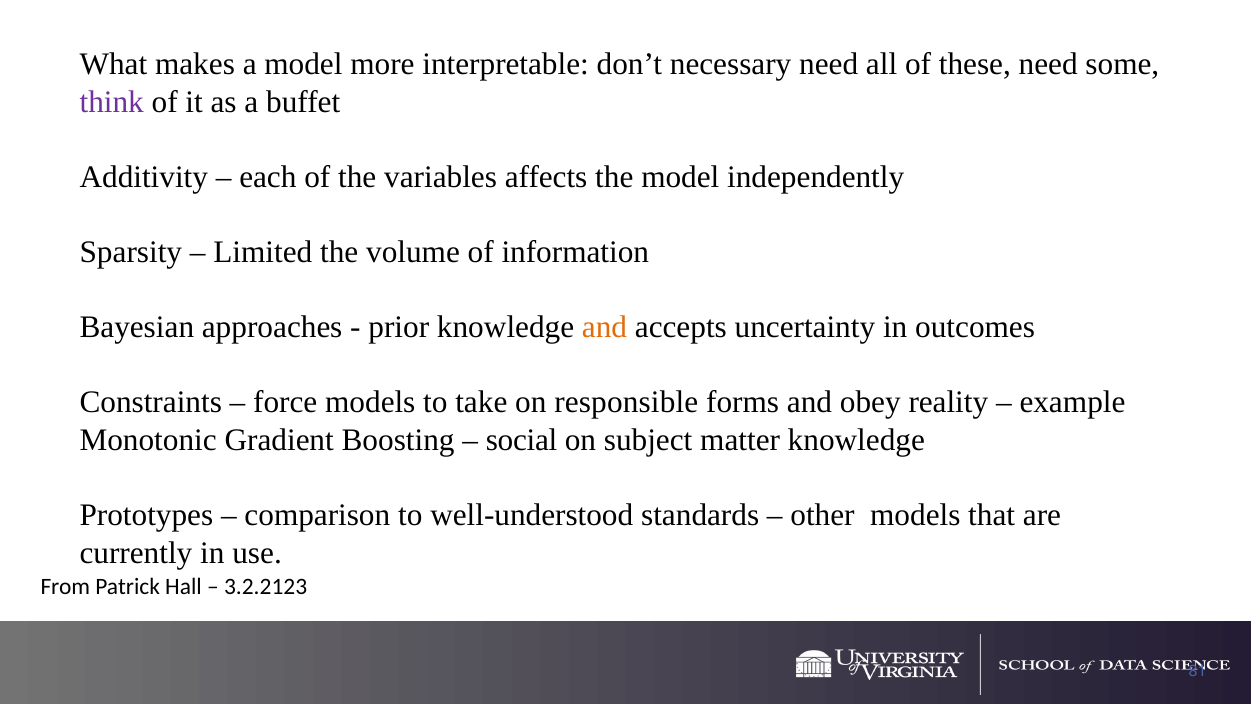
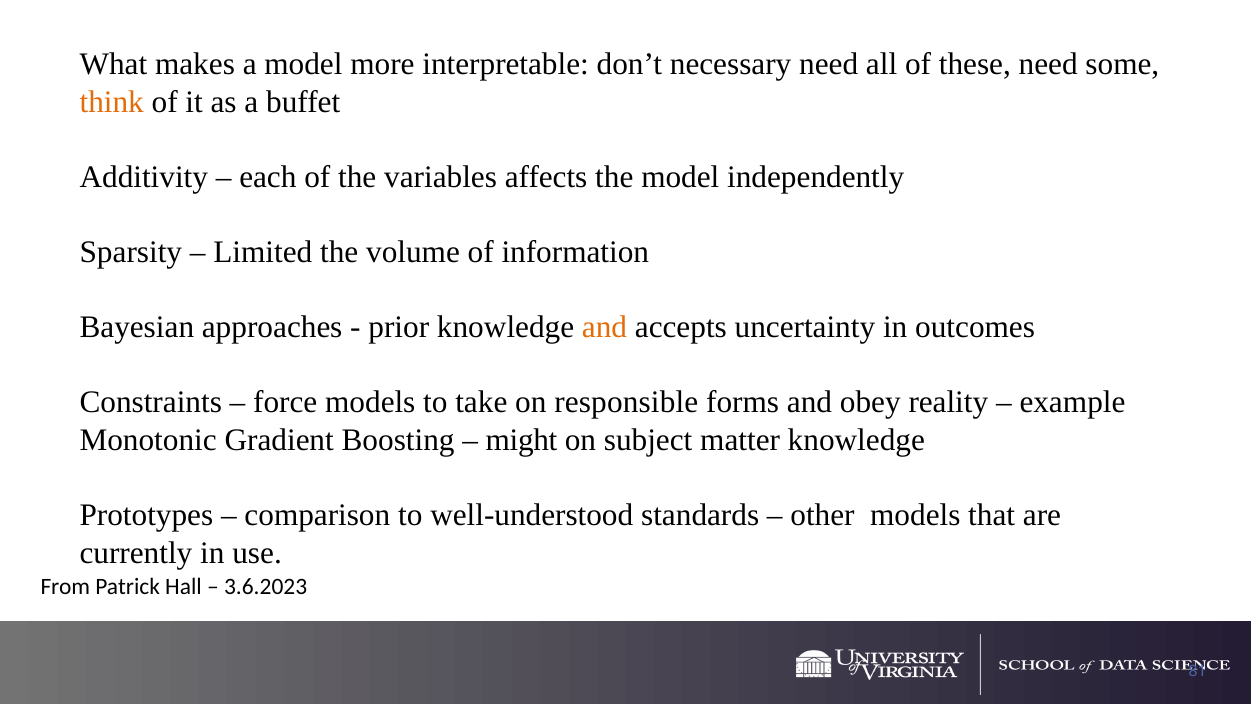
think colour: purple -> orange
social: social -> might
3.2.2123: 3.2.2123 -> 3.6.2023
